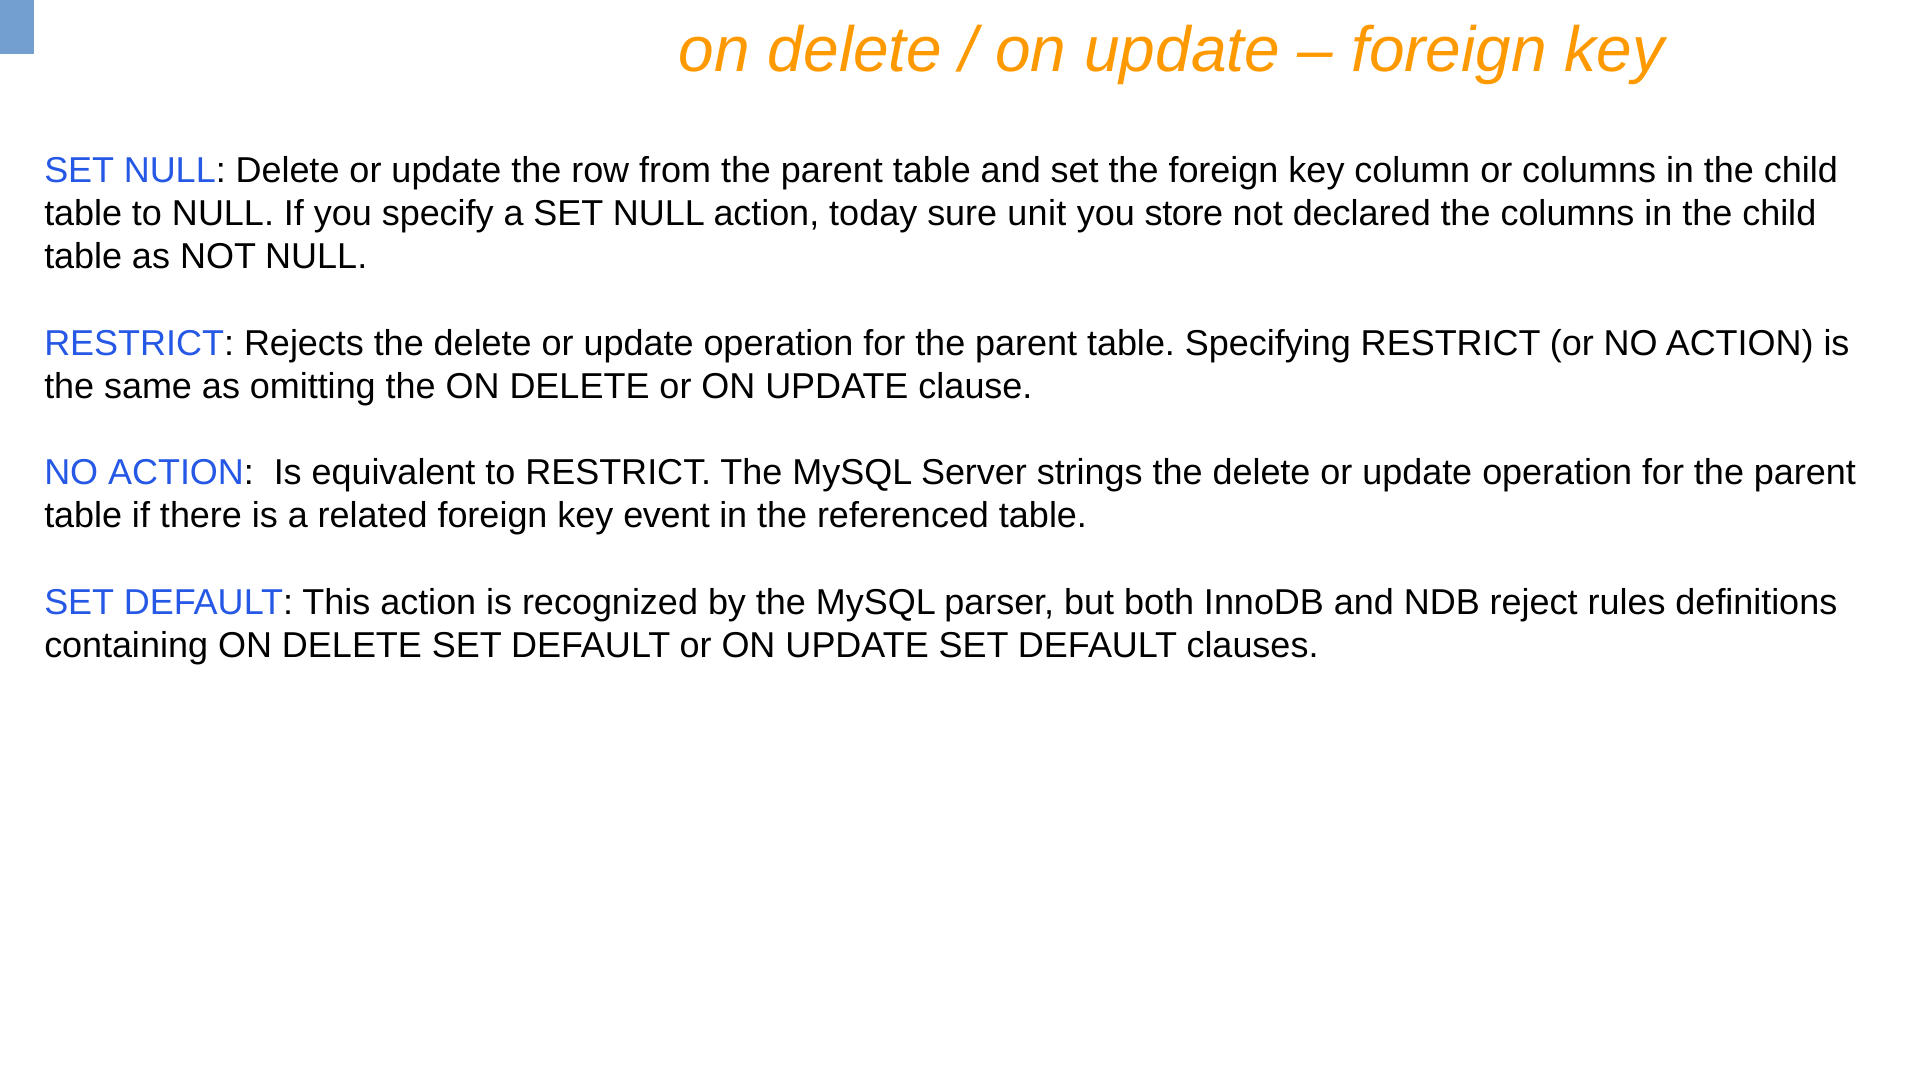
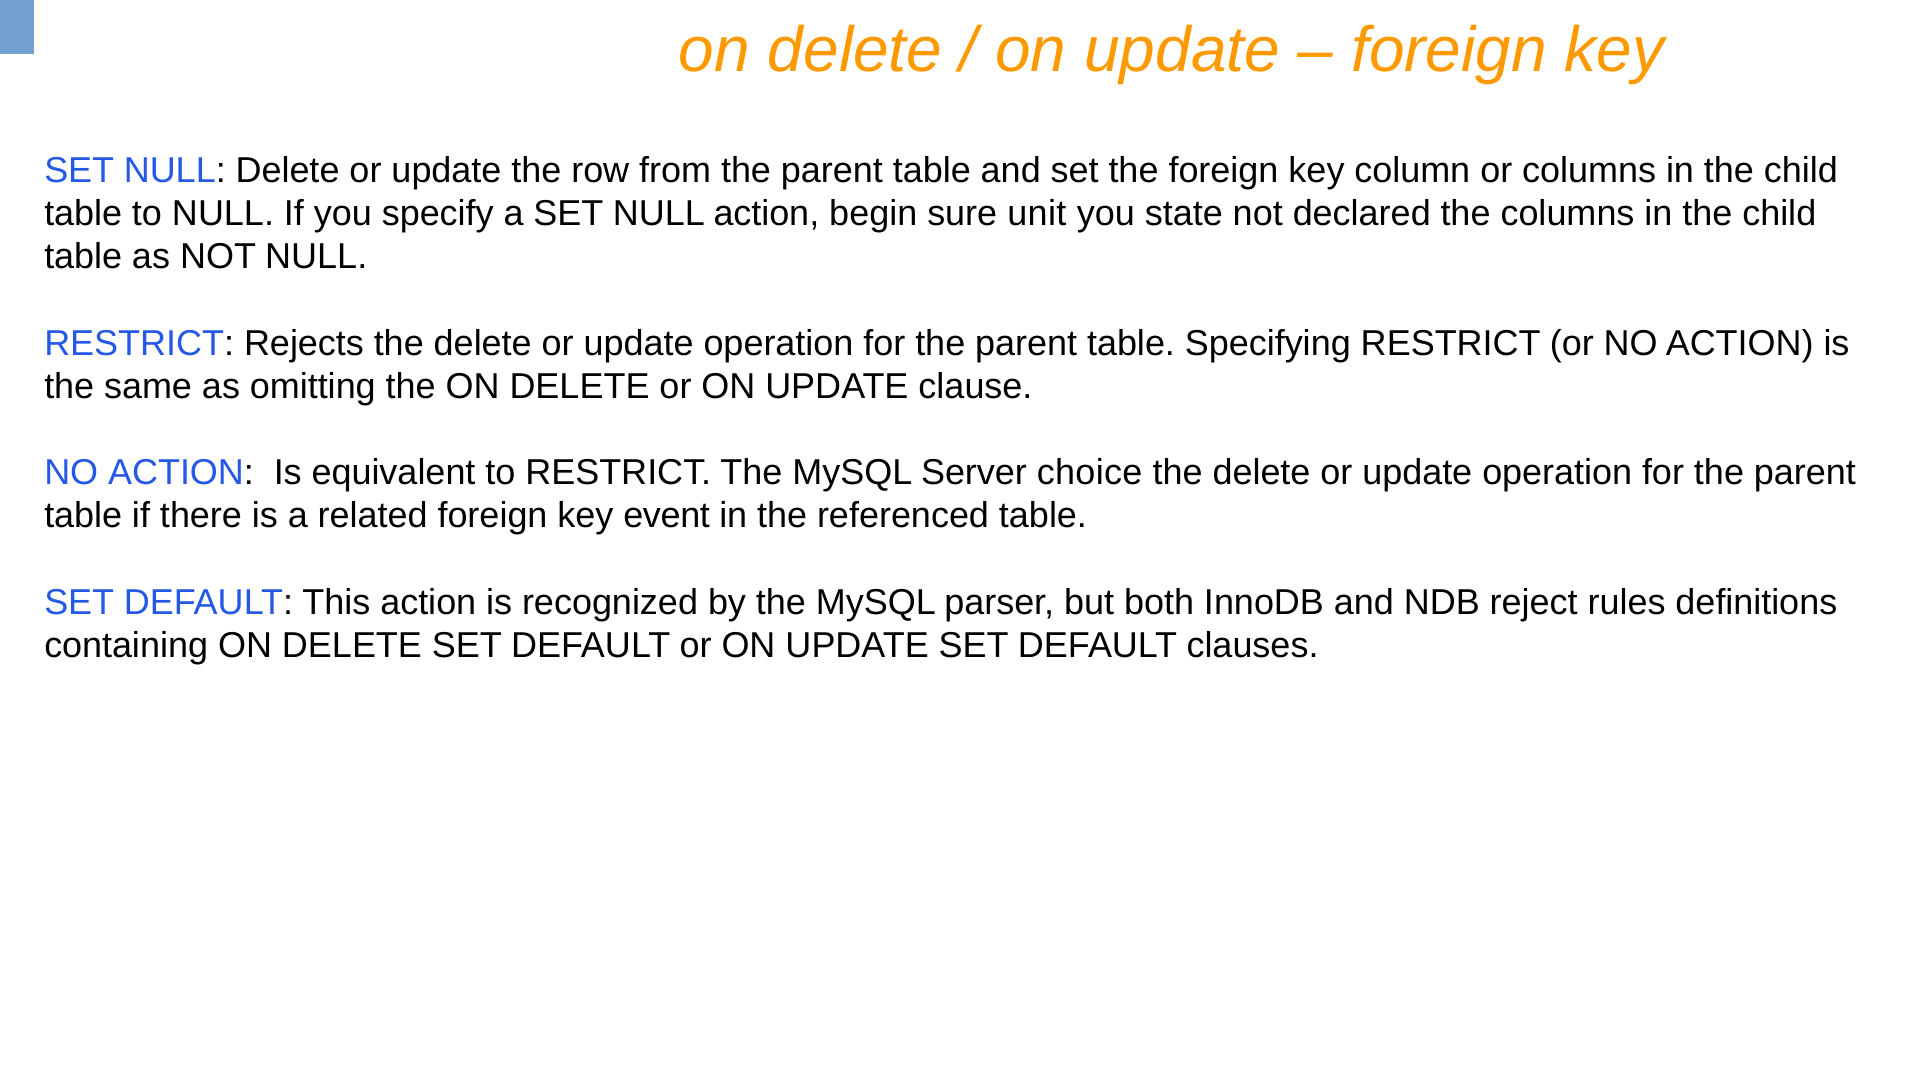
today: today -> begin
store: store -> state
strings: strings -> choice
